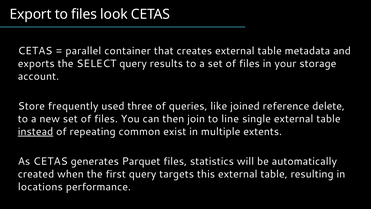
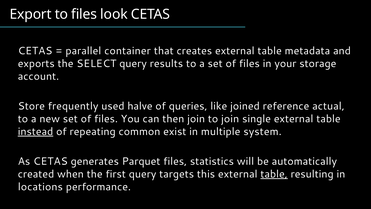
three: three -> halve
delete: delete -> actual
to line: line -> join
extents: extents -> system
table at (274, 174) underline: none -> present
